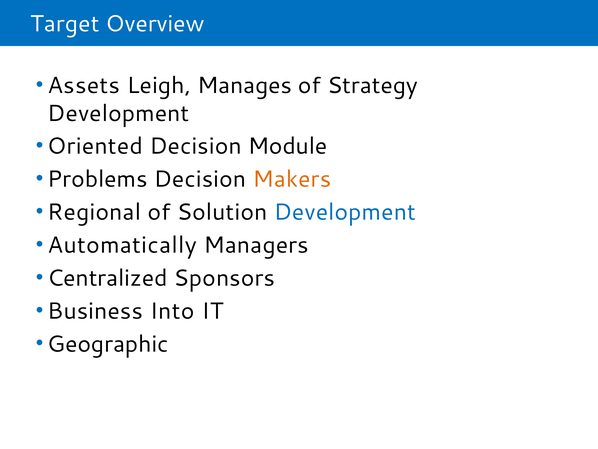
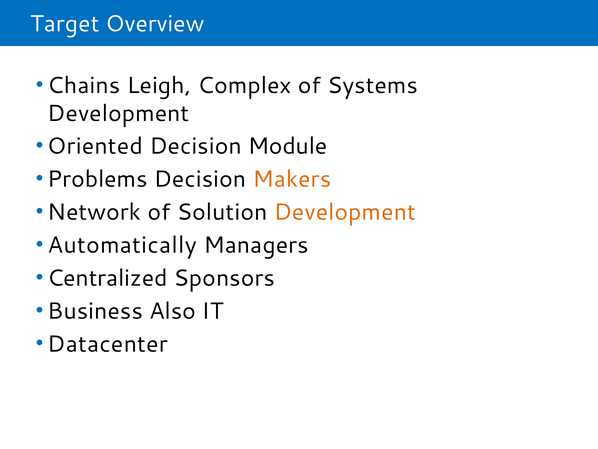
Assets: Assets -> Chains
Manages: Manages -> Complex
Strategy: Strategy -> Systems
Regional: Regional -> Network
Development at (345, 212) colour: blue -> orange
Into: Into -> Also
Geographic: Geographic -> Datacenter
